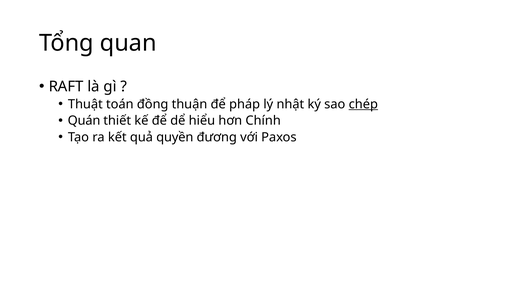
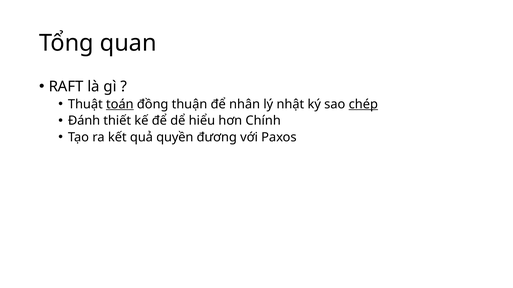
toán underline: none -> present
pháp: pháp -> nhân
Quán: Quán -> Đánh
